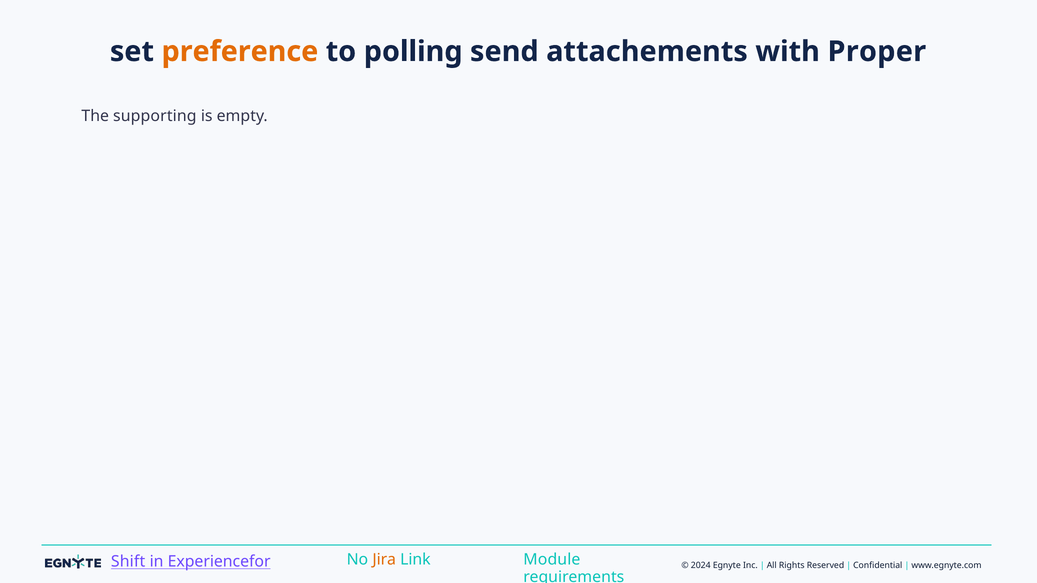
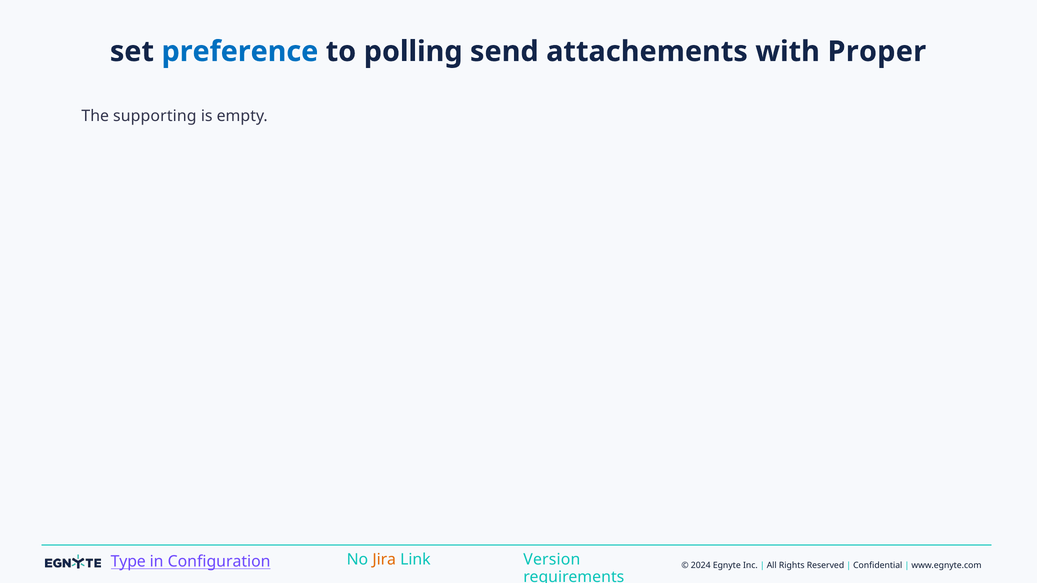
preference colour: orange -> blue
Shift: Shift -> Type
Experiencefor: Experiencefor -> Configuration
Module: Module -> Version
